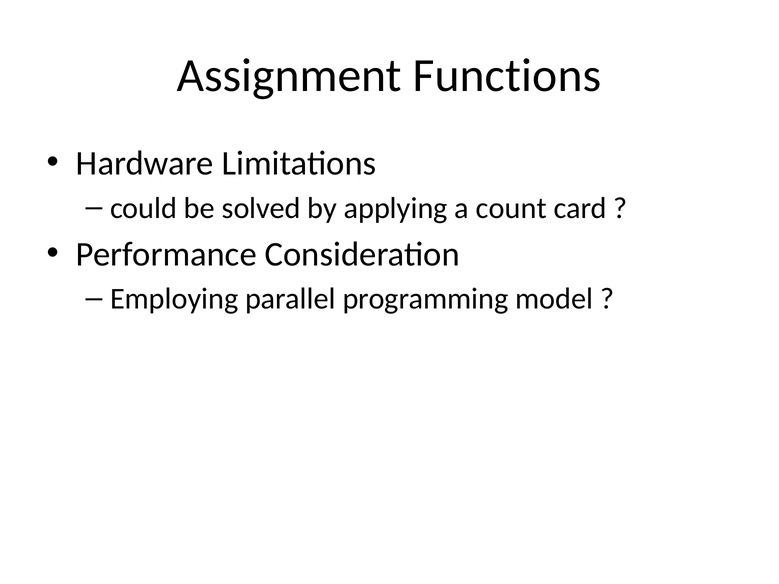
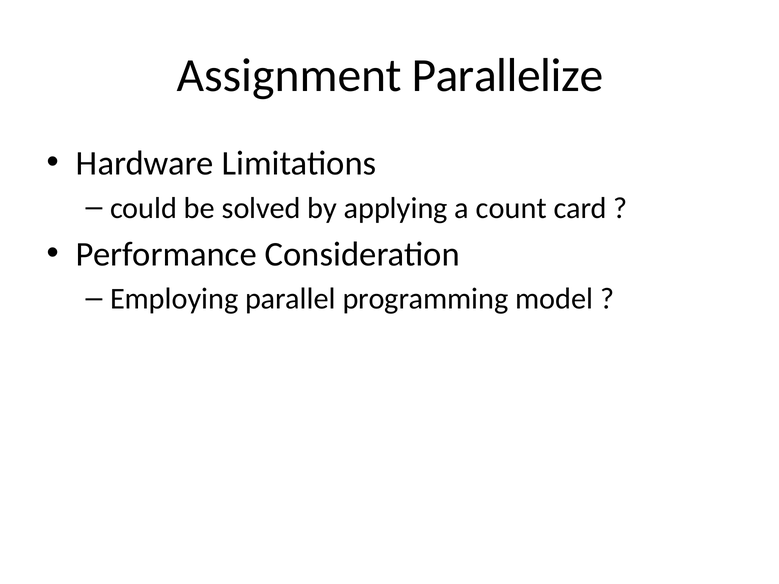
Functions: Functions -> Parallelize
